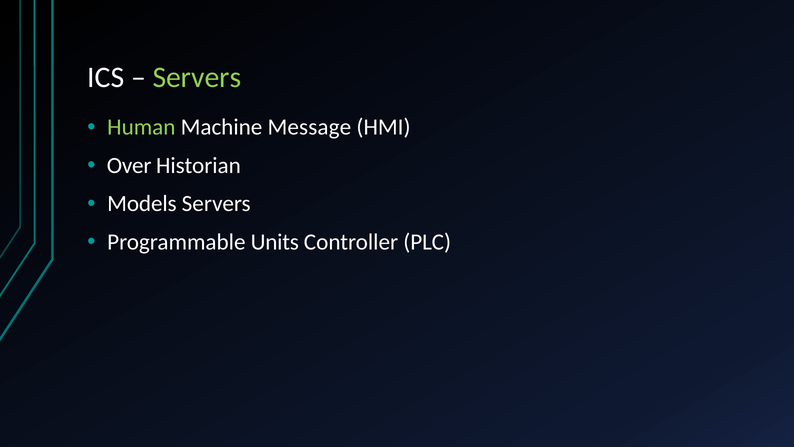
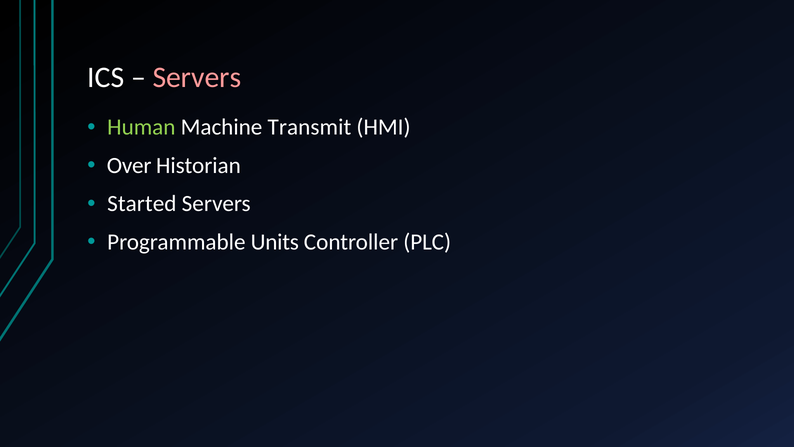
Servers at (197, 77) colour: light green -> pink
Message: Message -> Transmit
Models: Models -> Started
